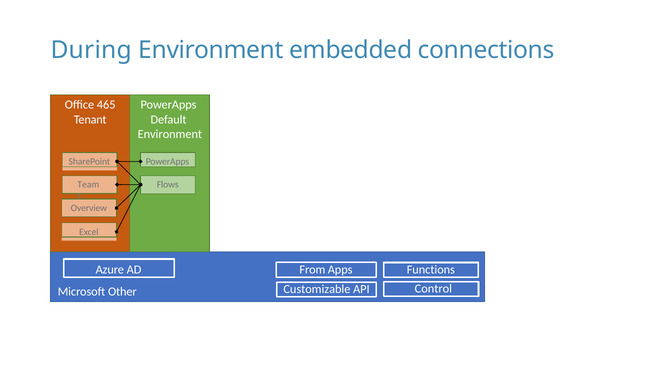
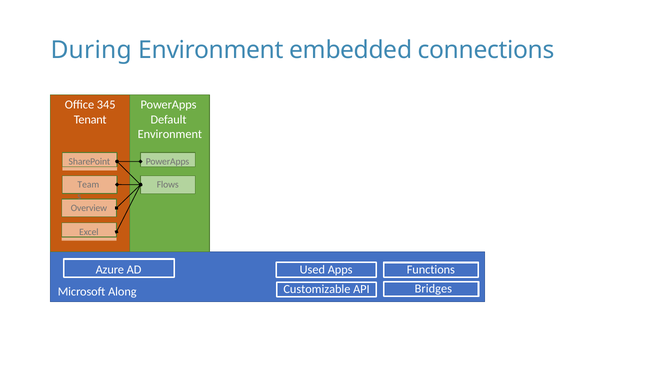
465: 465 -> 345
From: From -> Used
Control: Control -> Bridges
Other: Other -> Along
